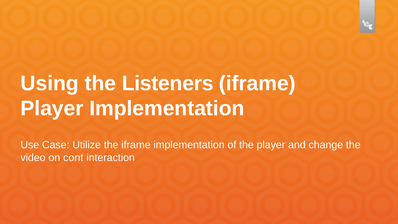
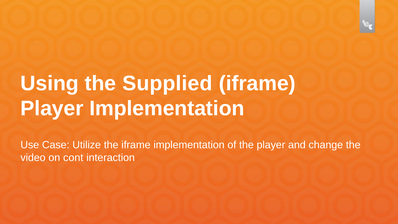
Listeners: Listeners -> Supplied
